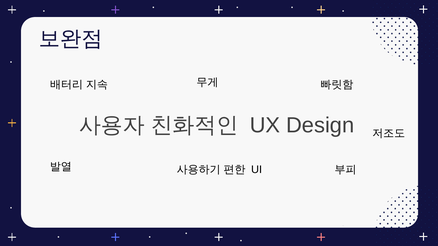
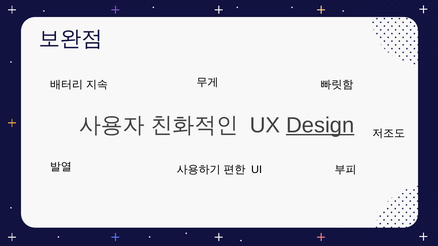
Design underline: none -> present
